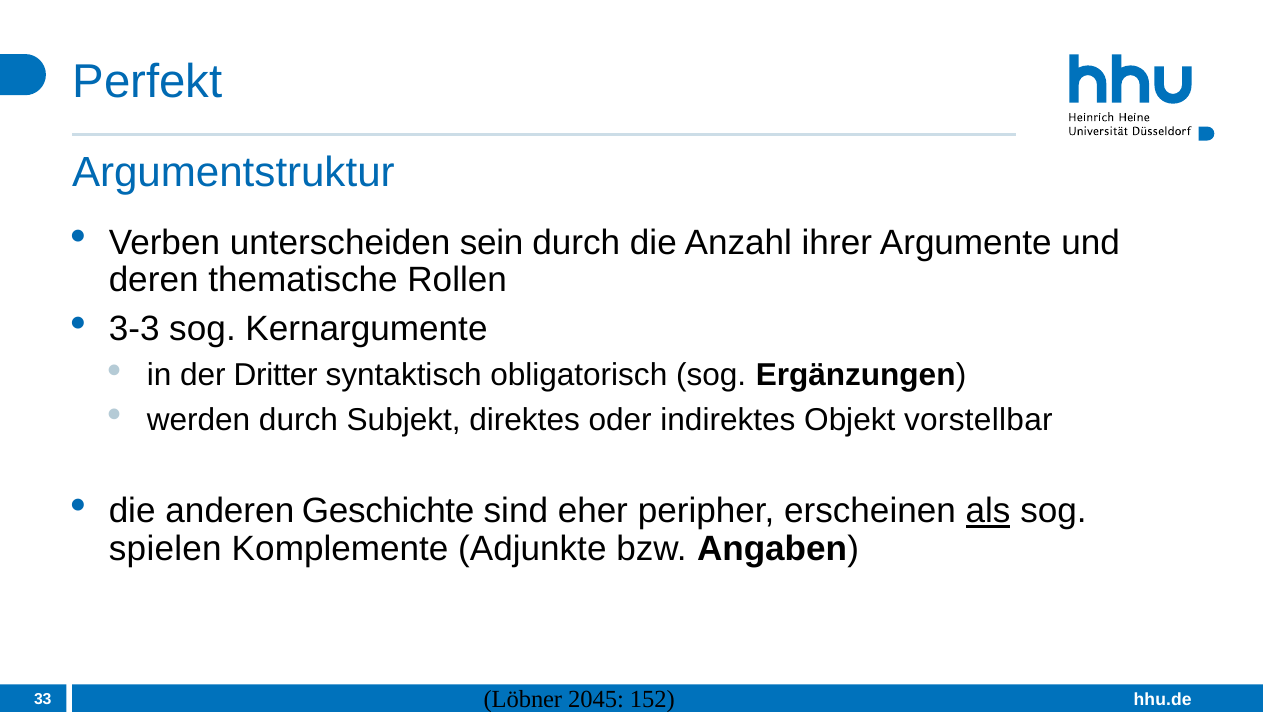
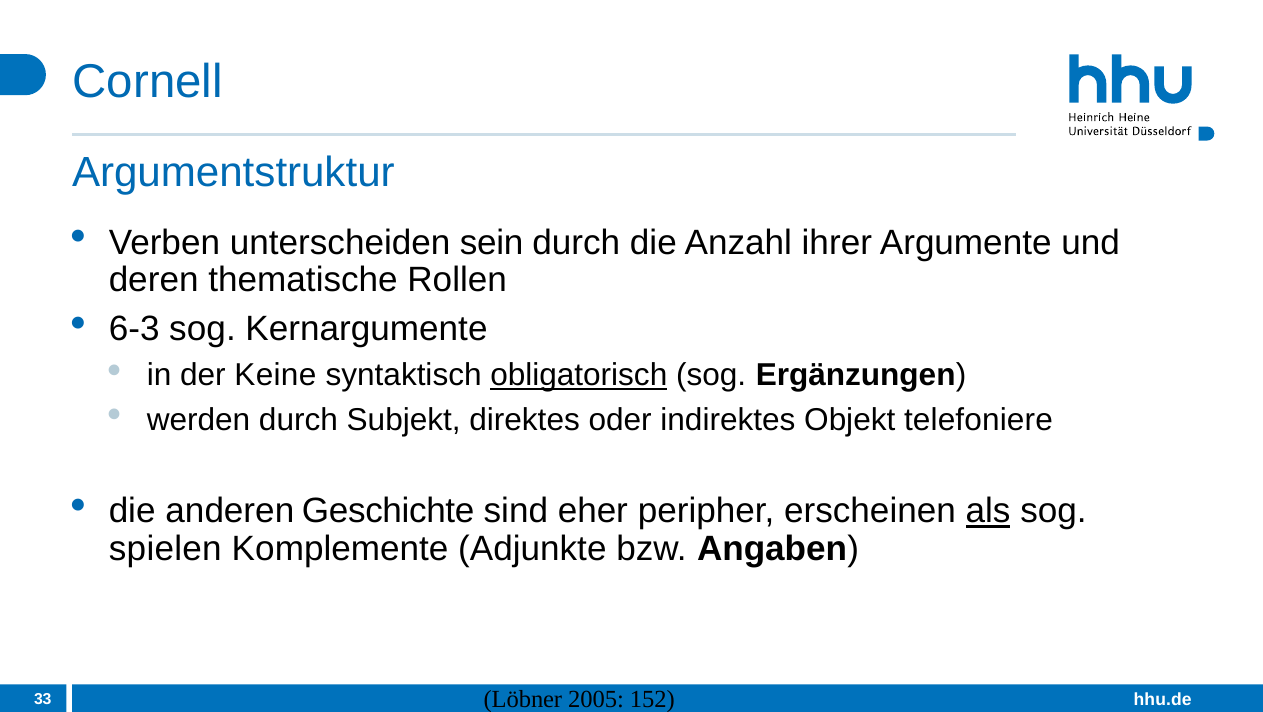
Perfekt: Perfekt -> Cornell
3-3: 3-3 -> 6-3
Dritter: Dritter -> Keine
obligatorisch underline: none -> present
vorstellbar: vorstellbar -> telefoniere
2045: 2045 -> 2005
